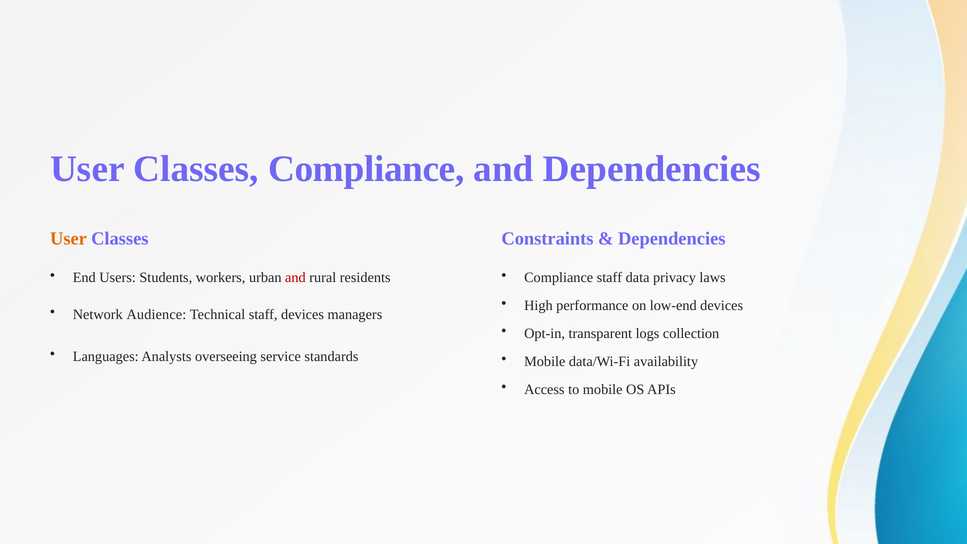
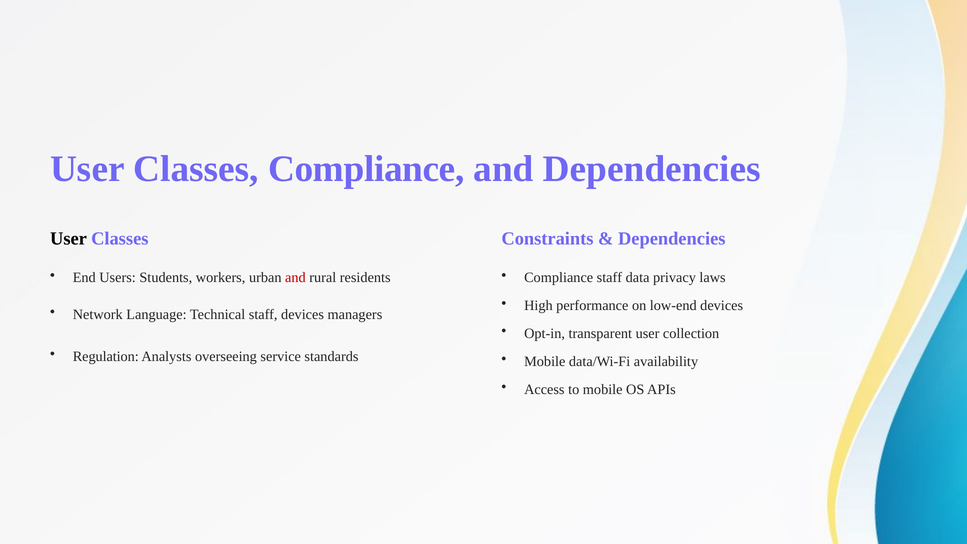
User at (69, 238) colour: orange -> black
Audience: Audience -> Language
transparent logs: logs -> user
Languages: Languages -> Regulation
